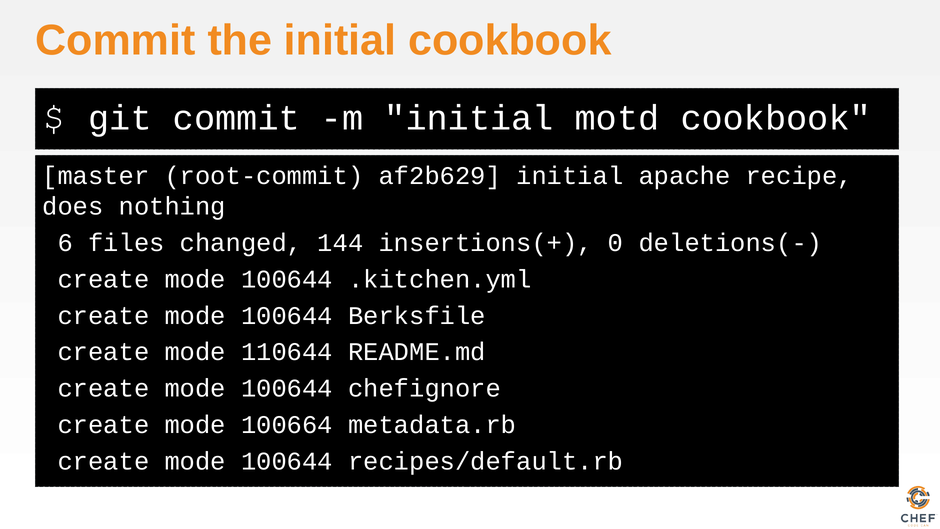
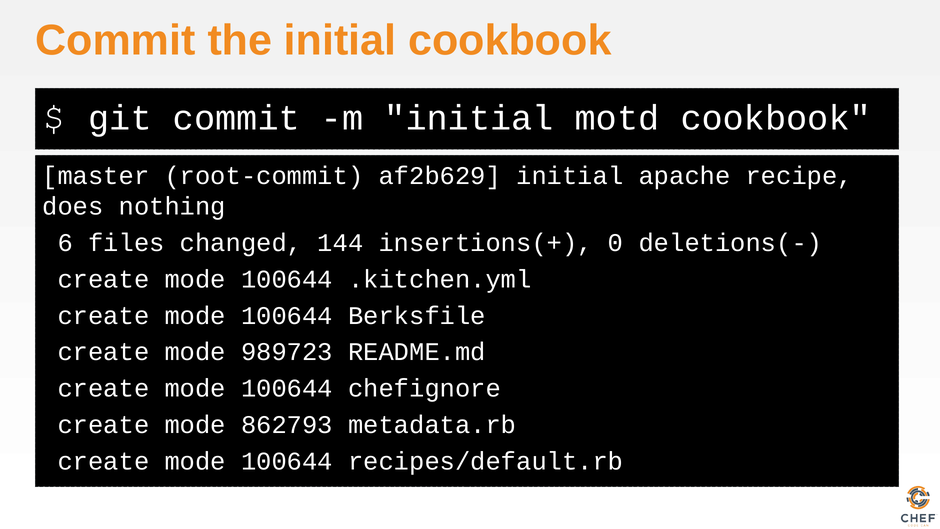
110644: 110644 -> 989723
100664: 100664 -> 862793
